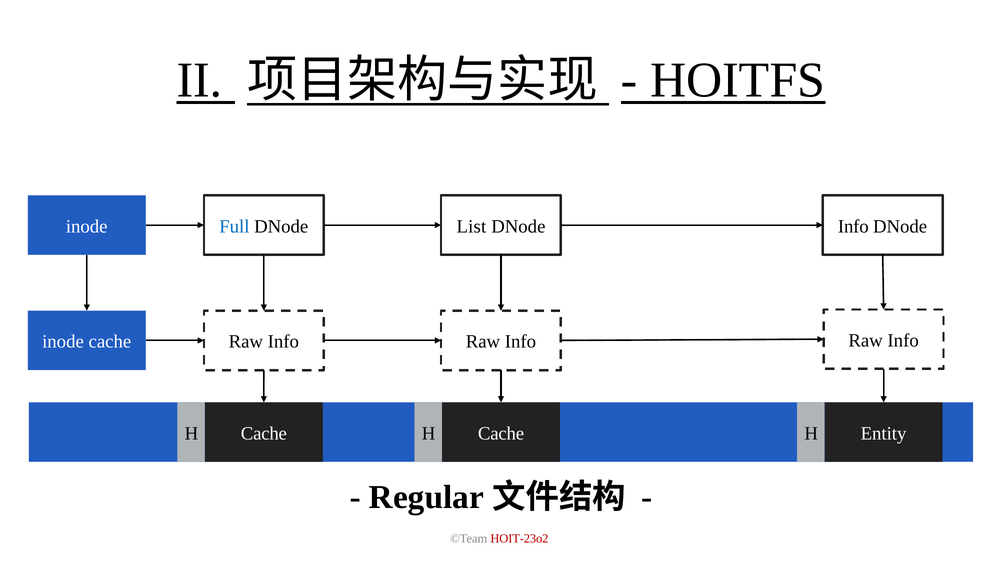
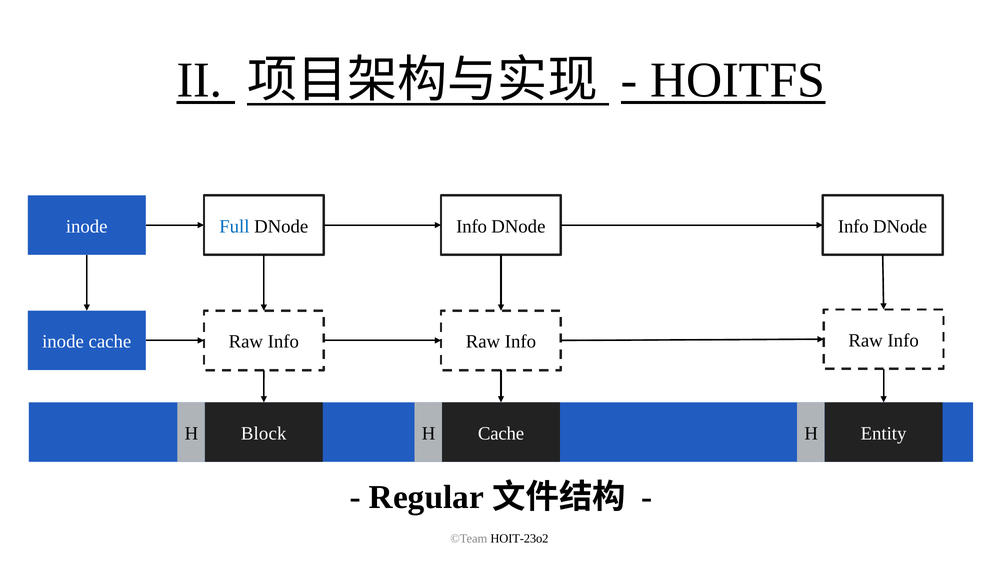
inode List: List -> Info
Cache at (264, 433): Cache -> Block
HOIT-23o2 colour: red -> black
